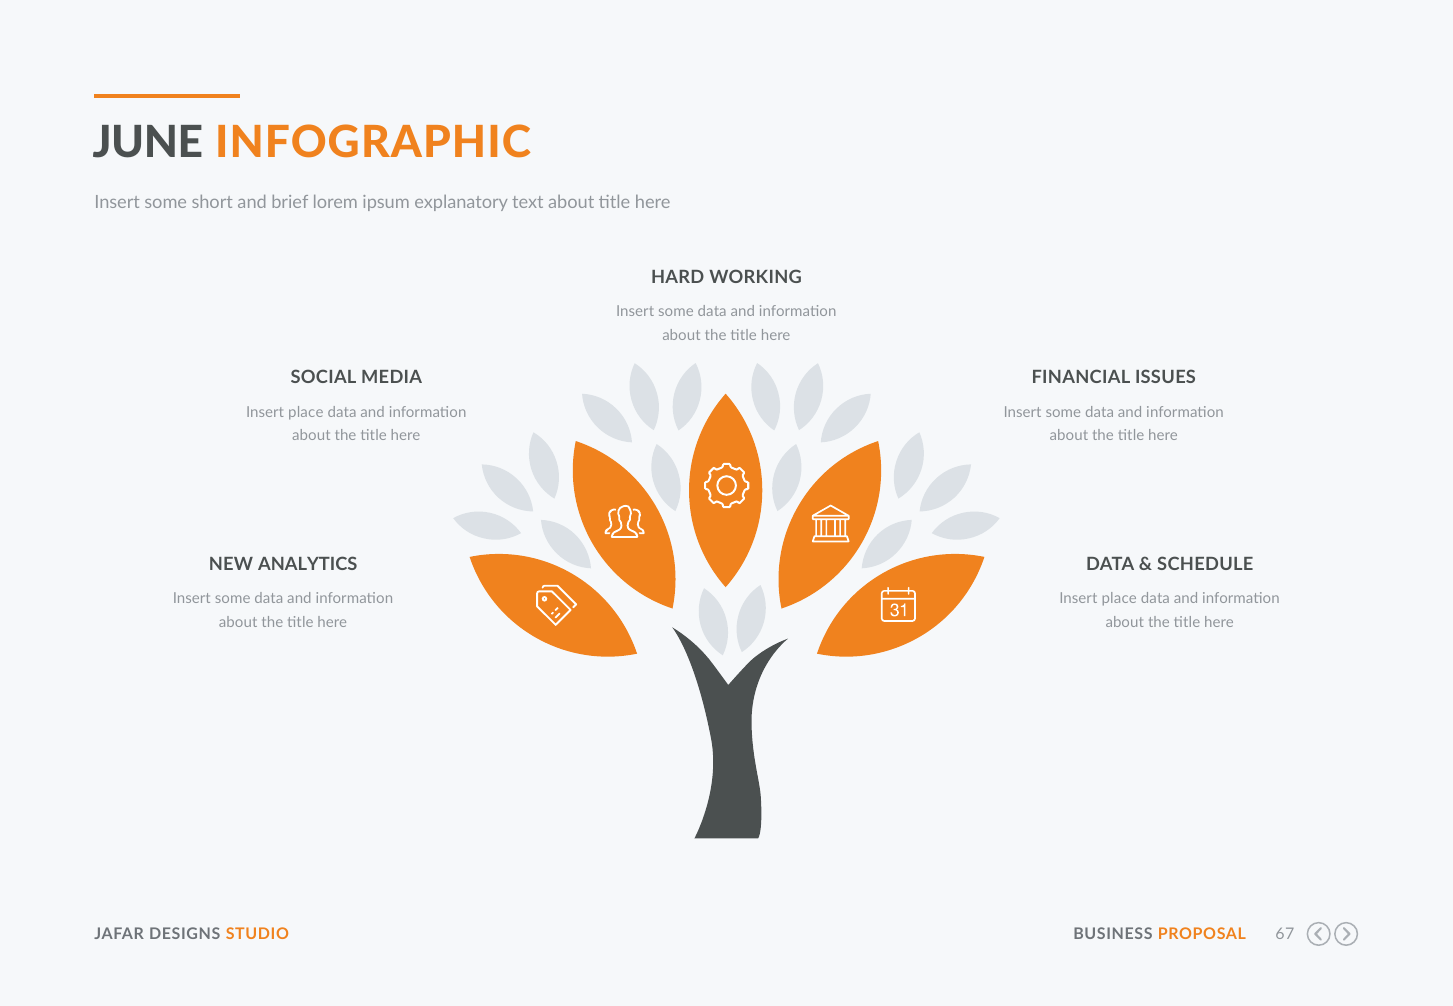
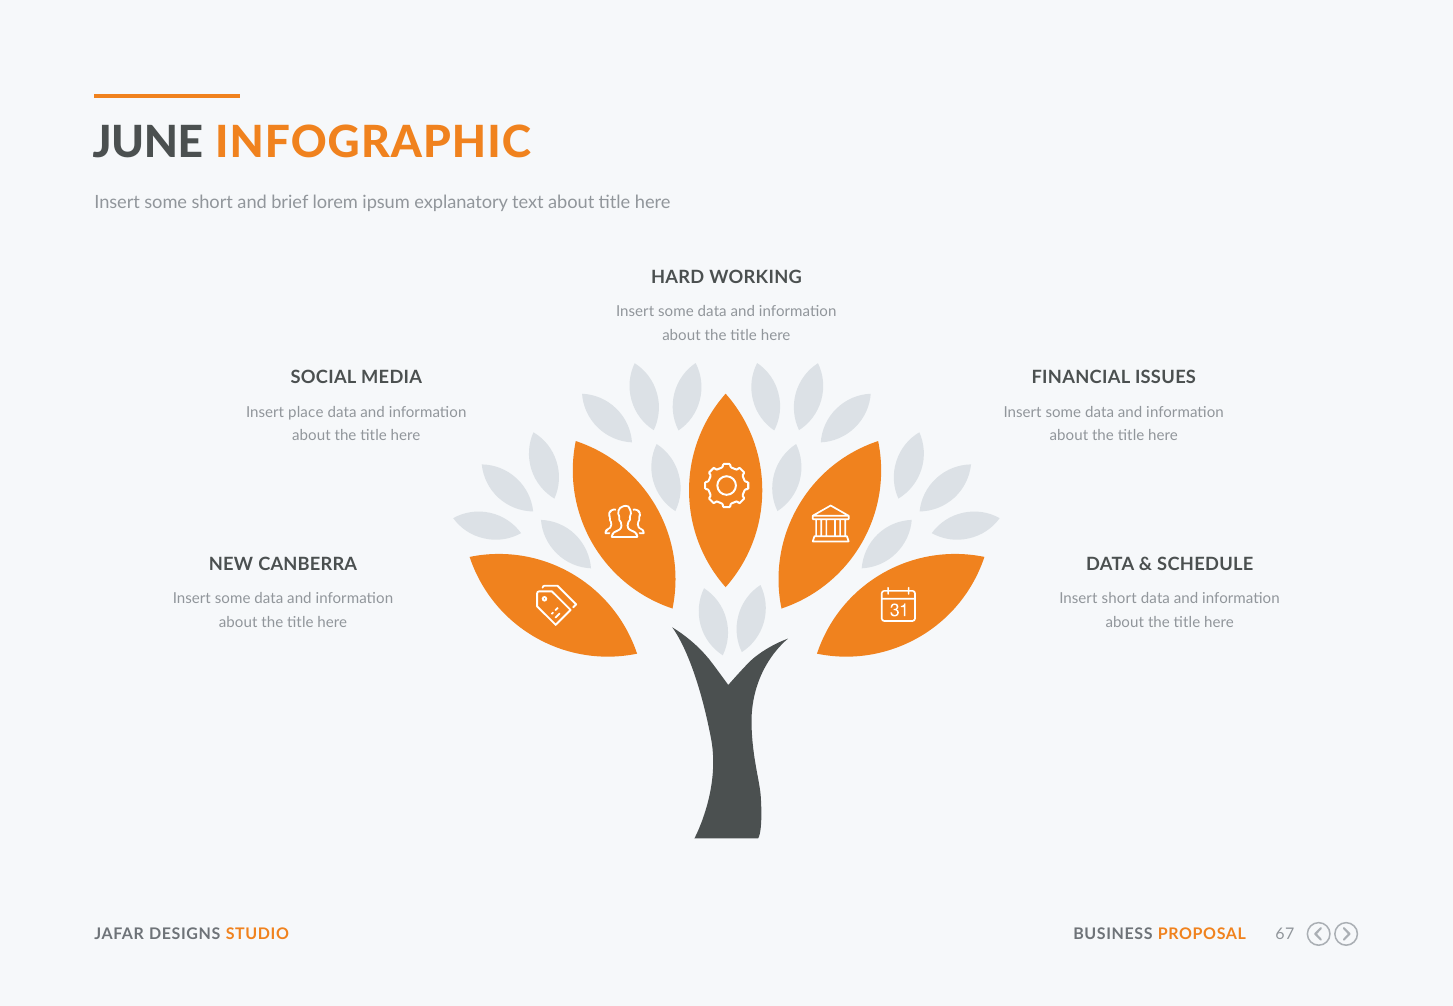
ANALYTICS: ANALYTICS -> CANBERRA
place at (1119, 599): place -> short
